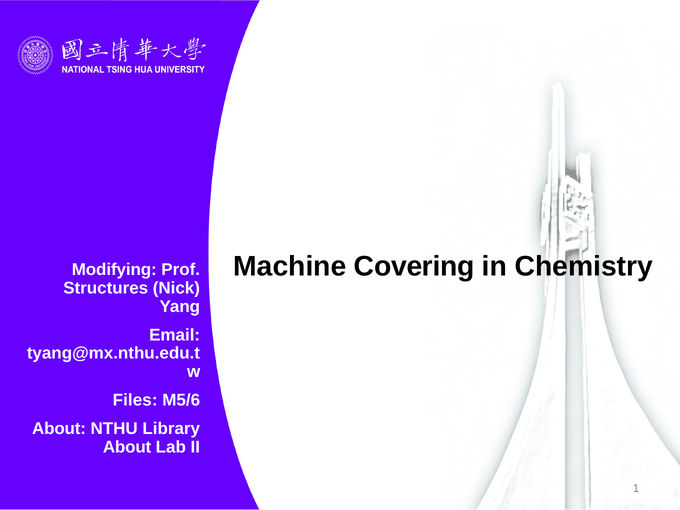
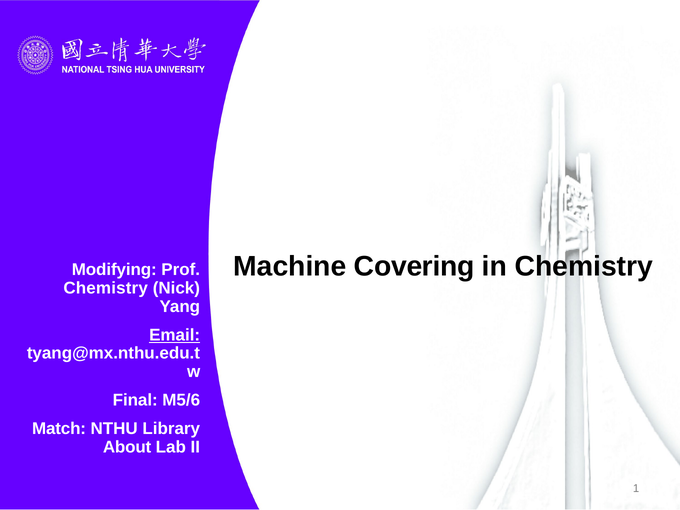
Structures at (106, 288): Structures -> Chemistry
Email underline: none -> present
Files: Files -> Final
About at (59, 429): About -> Match
